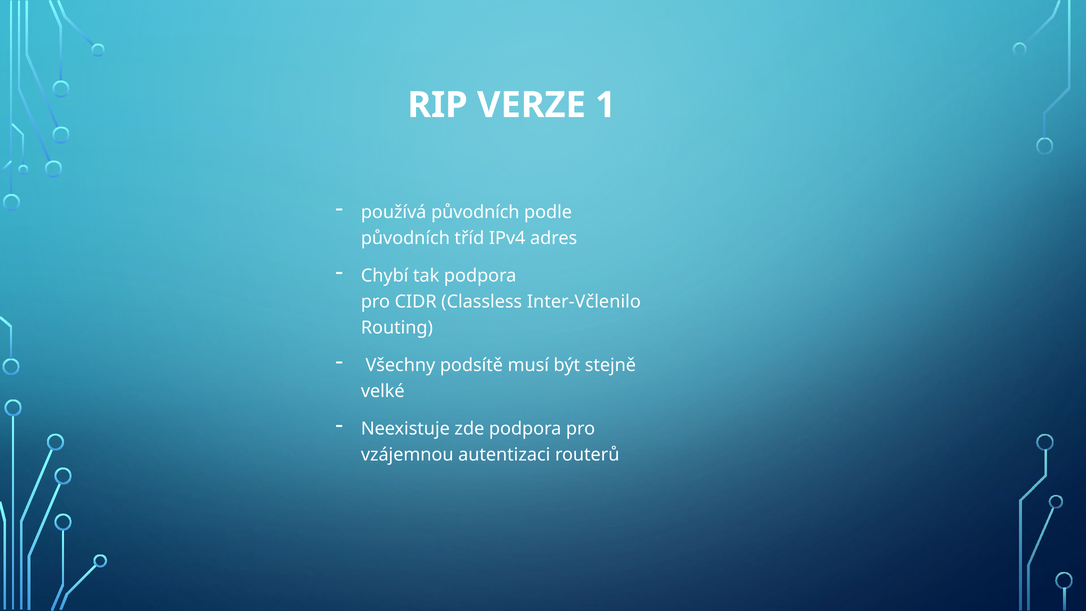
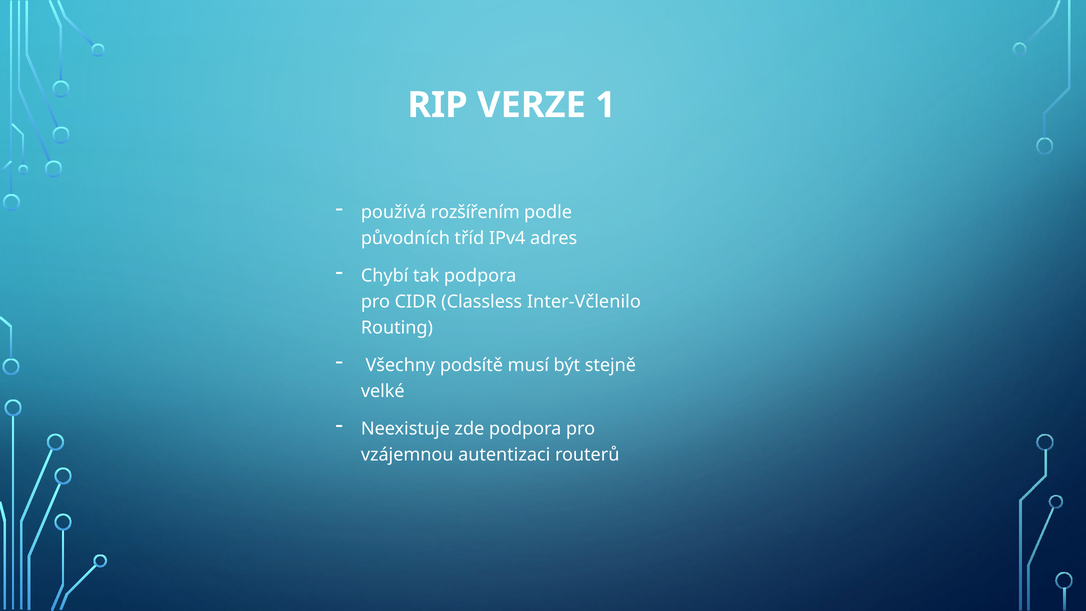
používá původních: původních -> rozšířením
